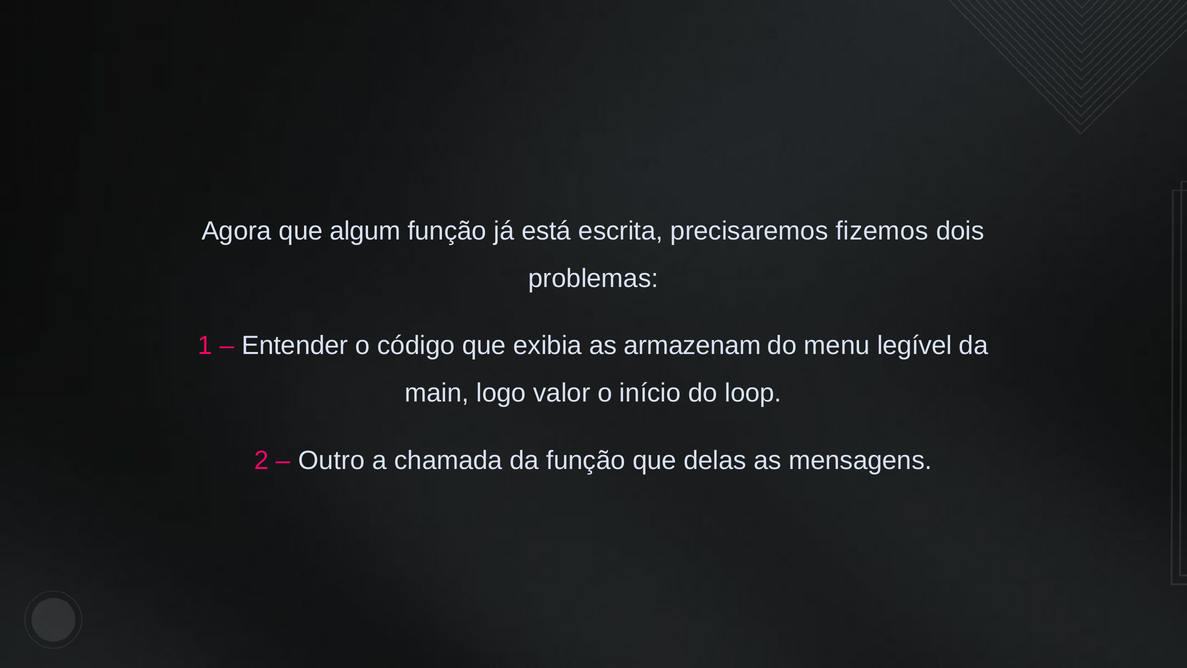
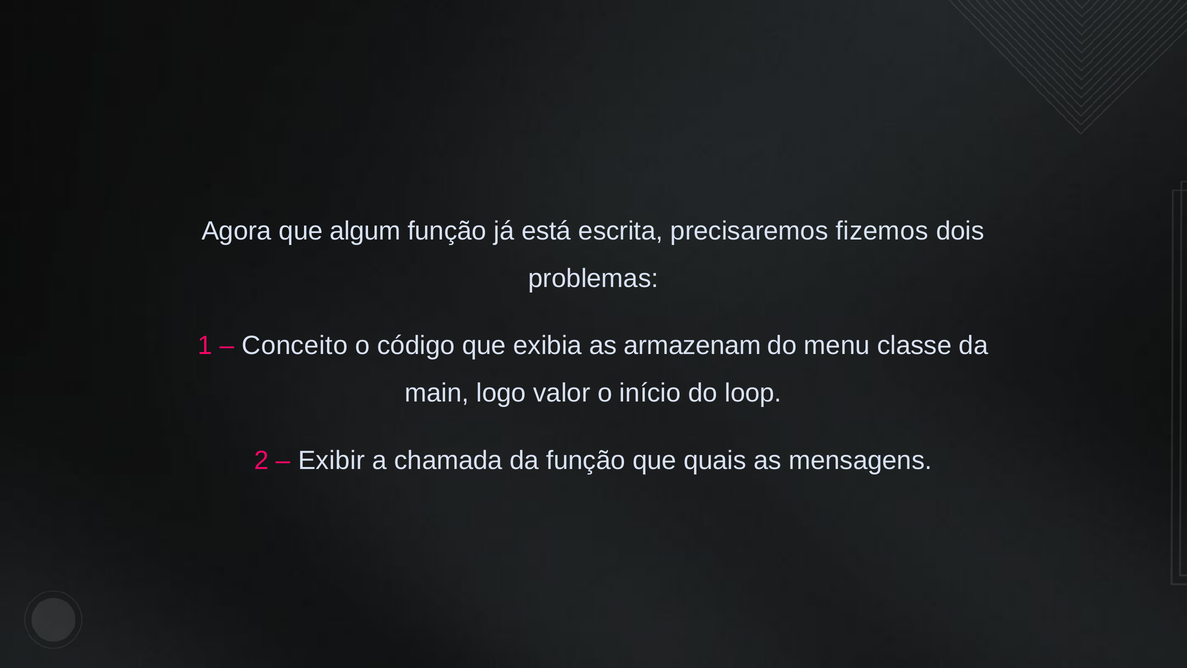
Entender: Entender -> Conceito
legível: legível -> classe
Outro: Outro -> Exibir
delas: delas -> quais
